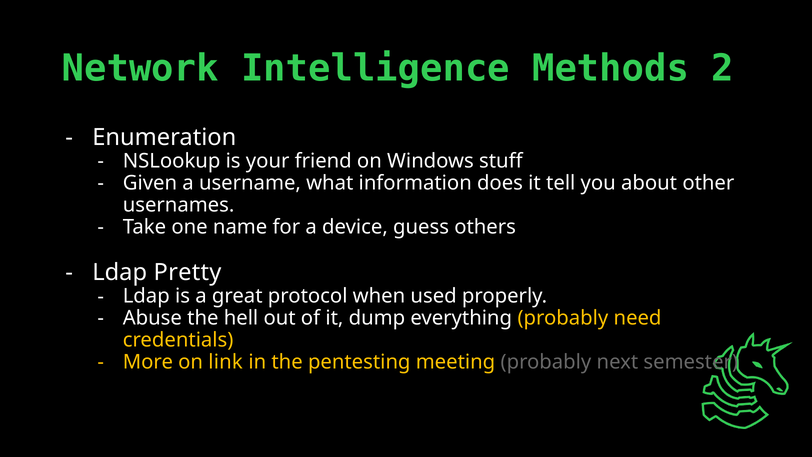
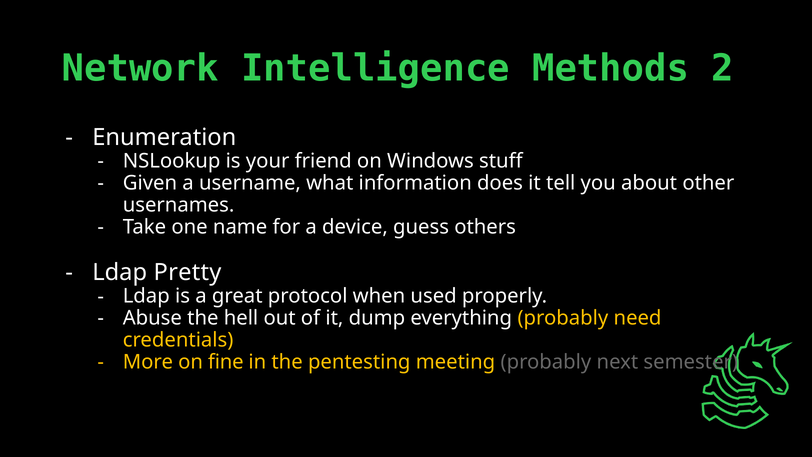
link: link -> fine
